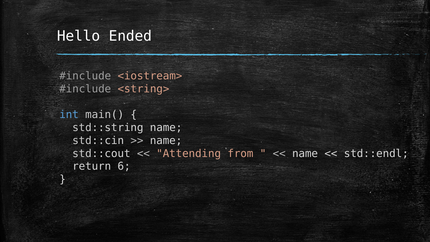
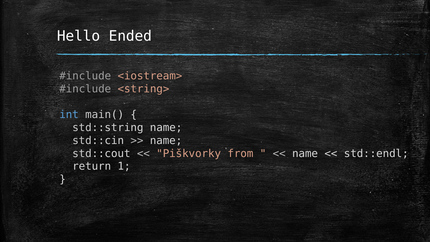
Attending: Attending -> Piškvorky
6: 6 -> 1
